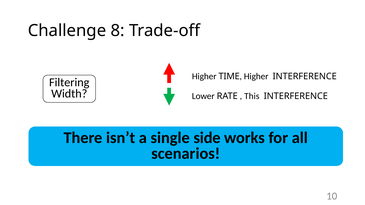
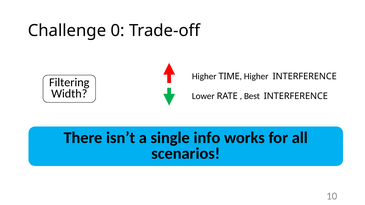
8: 8 -> 0
This: This -> Best
side: side -> info
